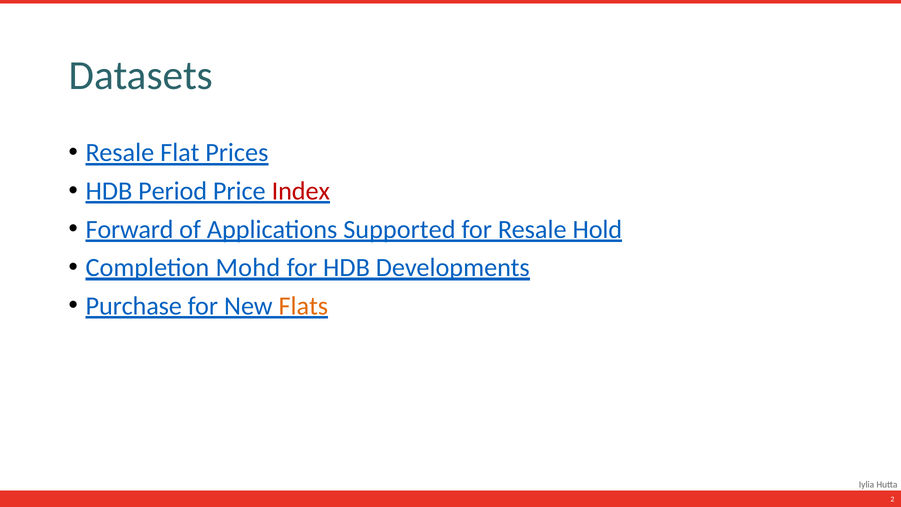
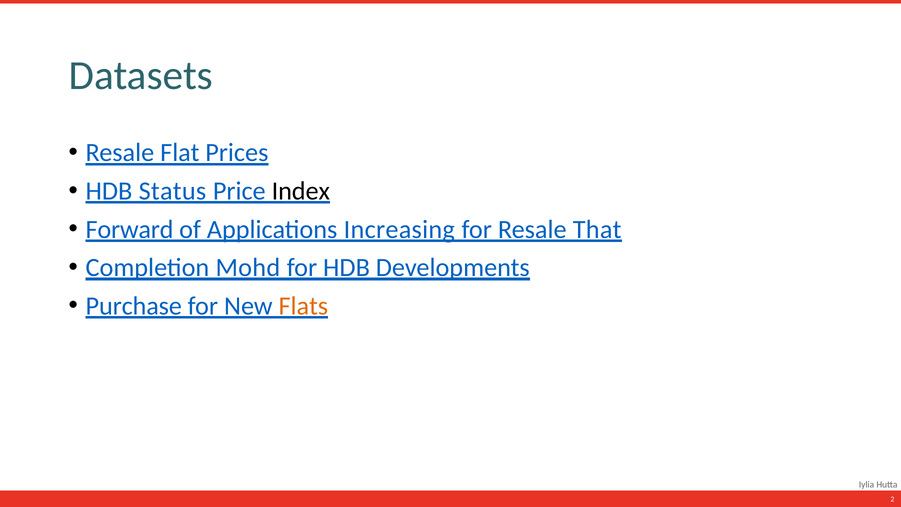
Period: Period -> Status
Index colour: red -> black
Supported: Supported -> Increasing
Hold: Hold -> That
